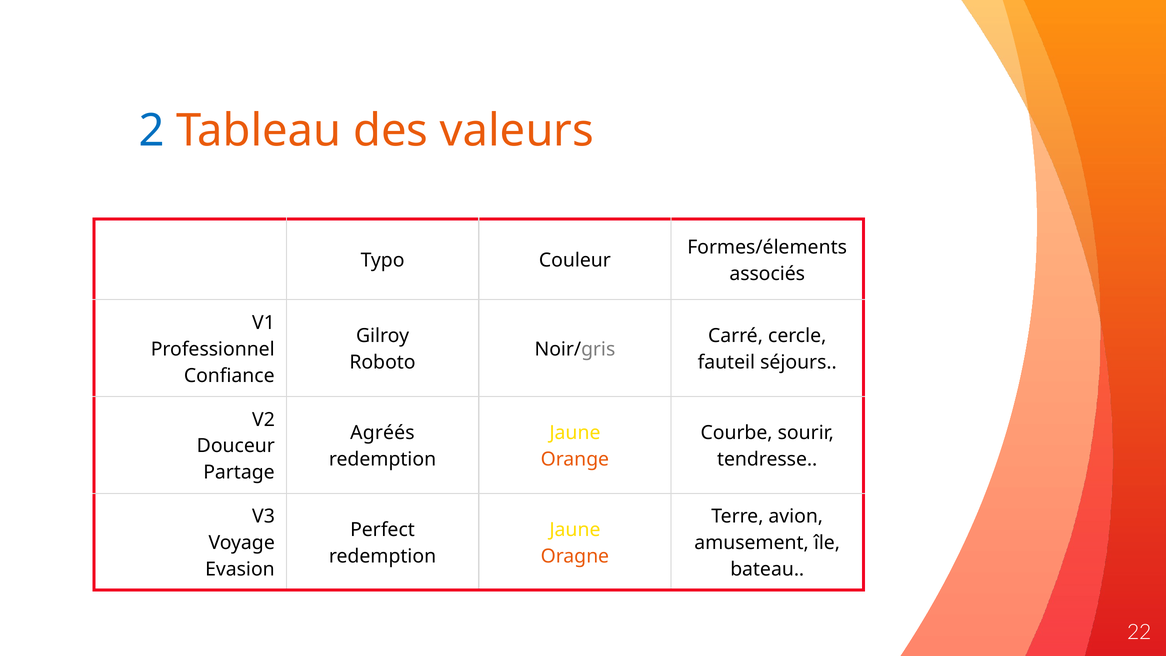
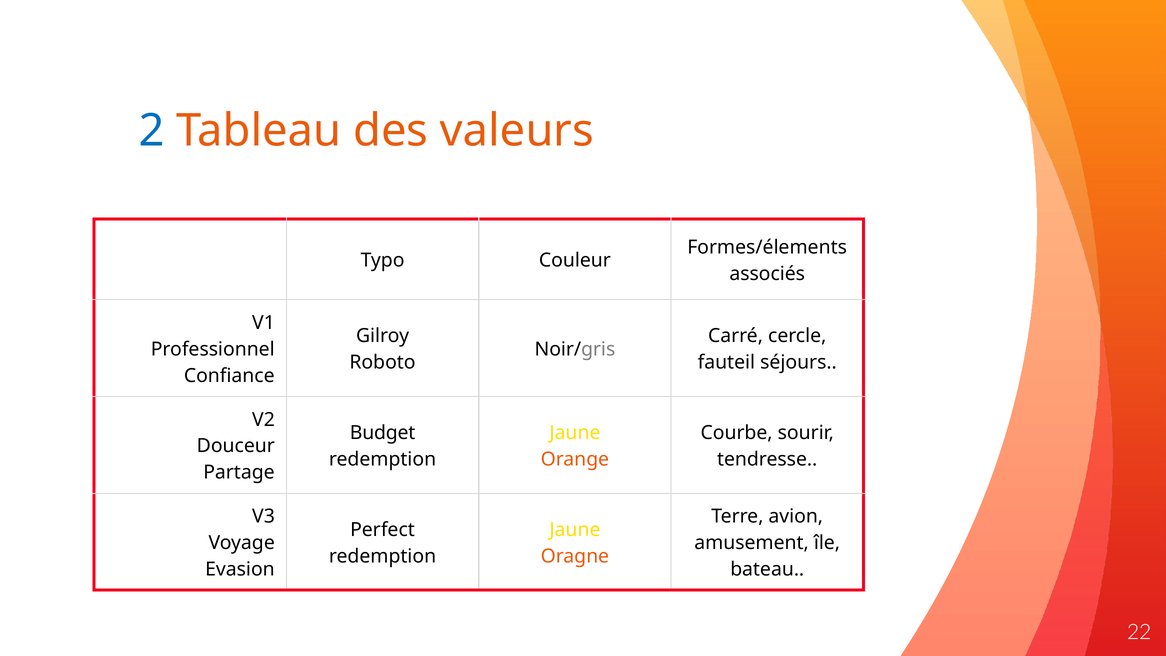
Agréés: Agréés -> Budget
